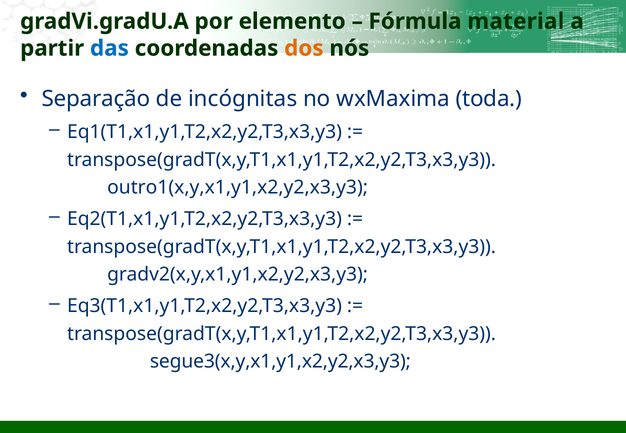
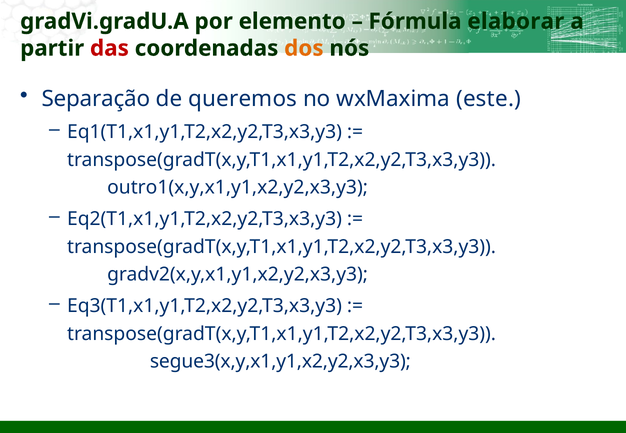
material: material -> elaborar
das colour: blue -> red
incógnitas: incógnitas -> queremos
toda: toda -> este
